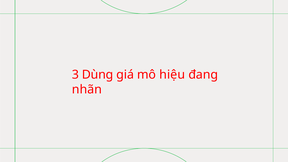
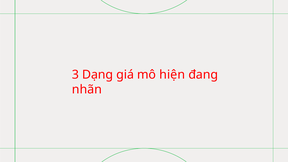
Dùng: Dùng -> Dạng
hiệu: hiệu -> hiện
